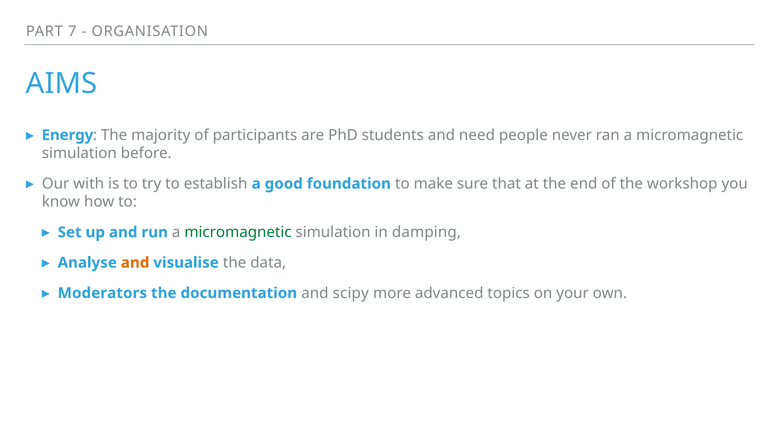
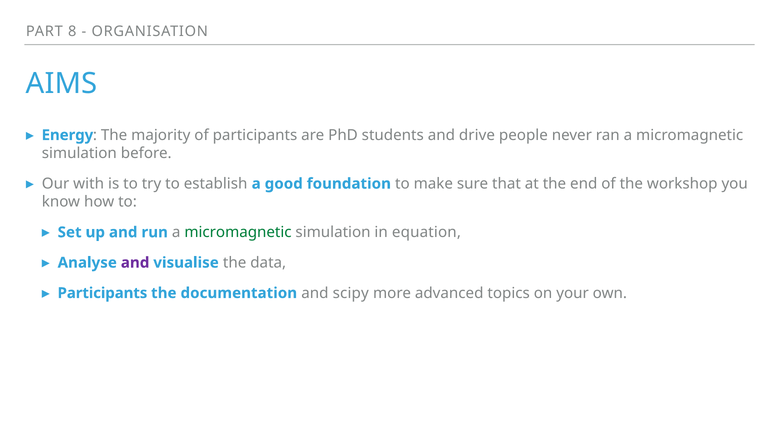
7: 7 -> 8
need: need -> drive
damping: damping -> equation
and at (135, 263) colour: orange -> purple
Moderators at (102, 293): Moderators -> Participants
